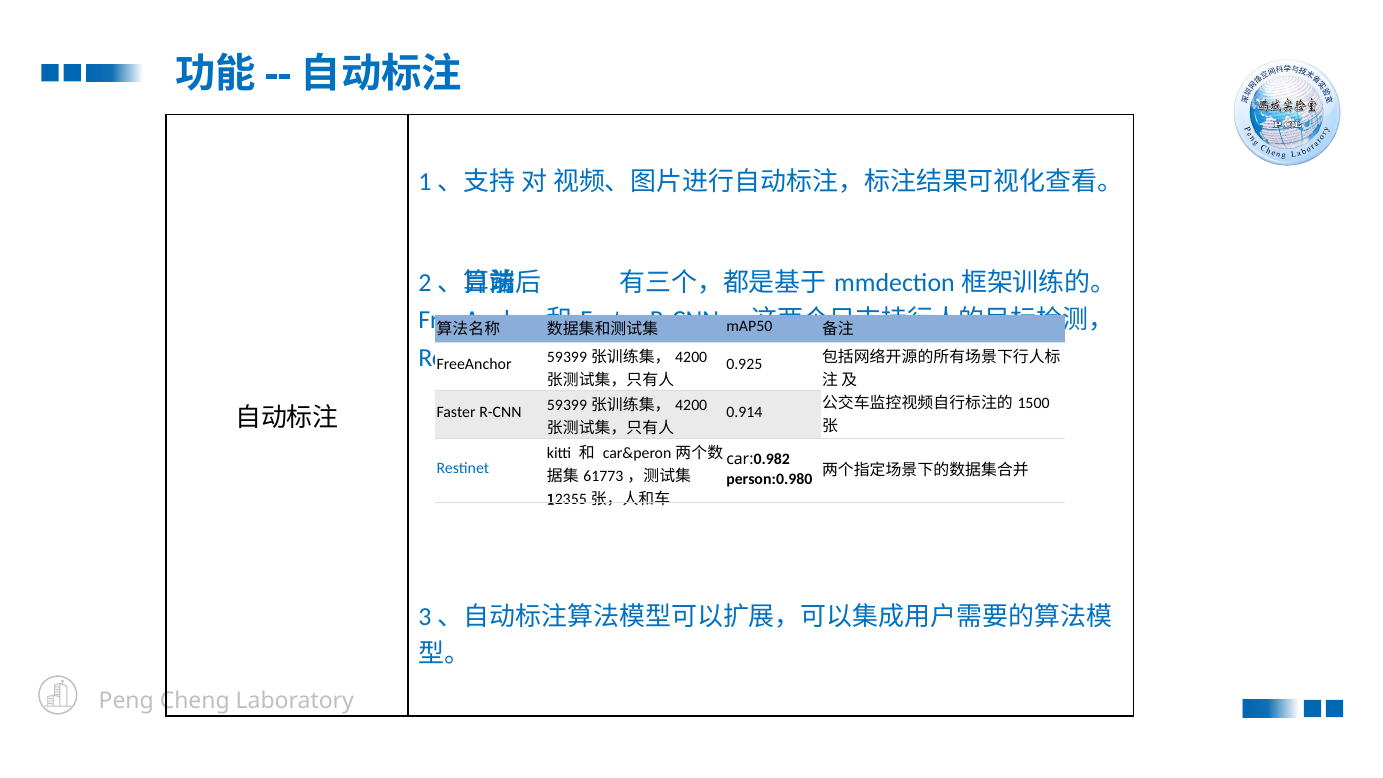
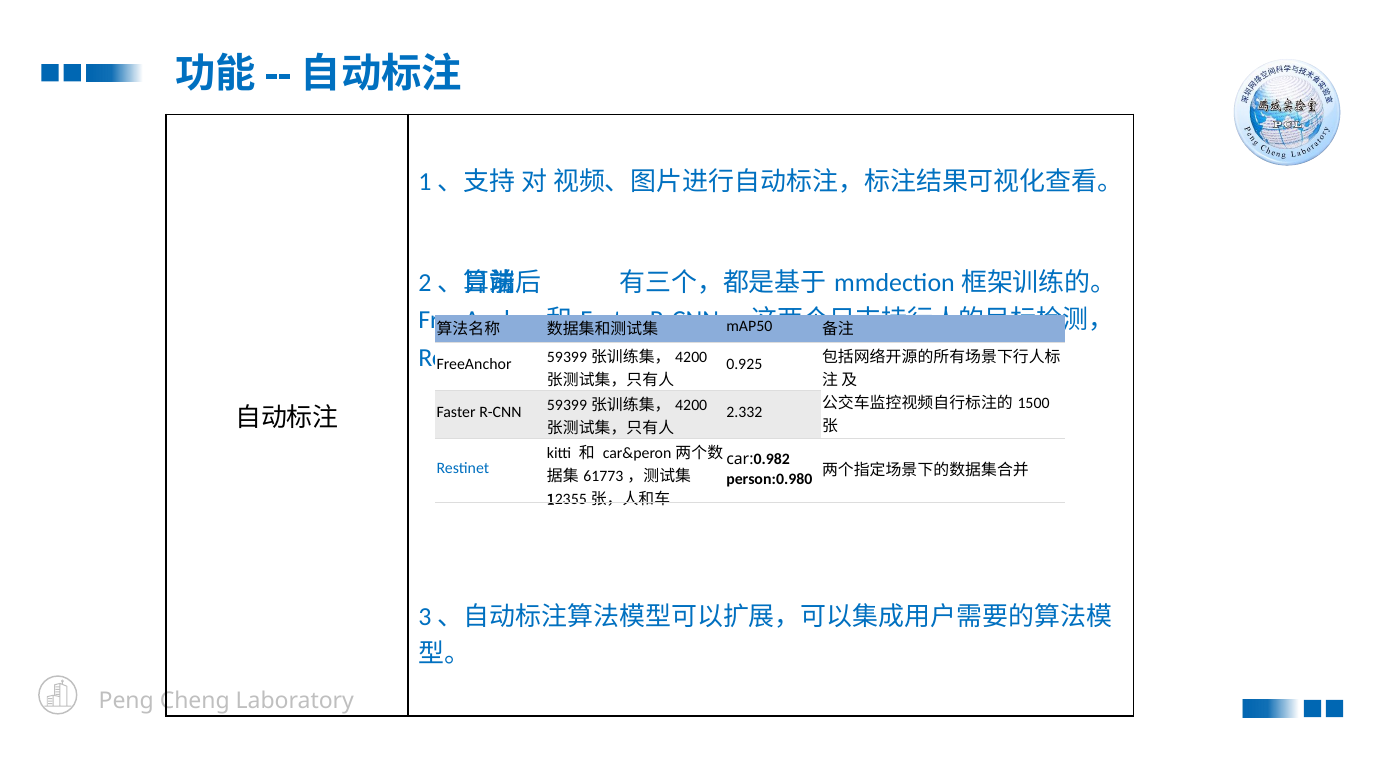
0.914: 0.914 -> 2.332
